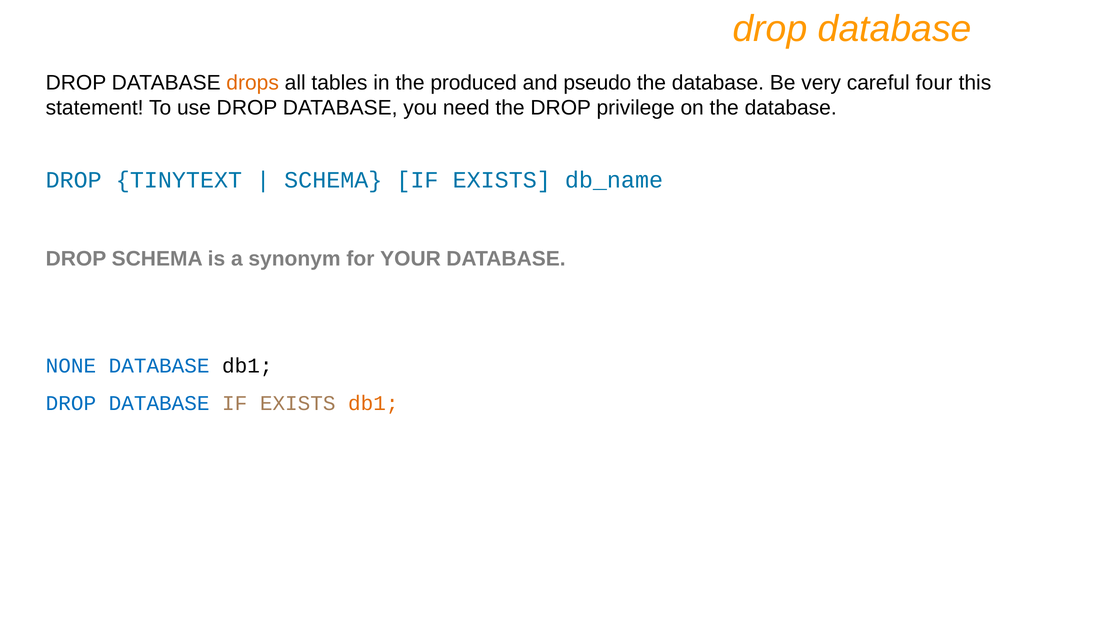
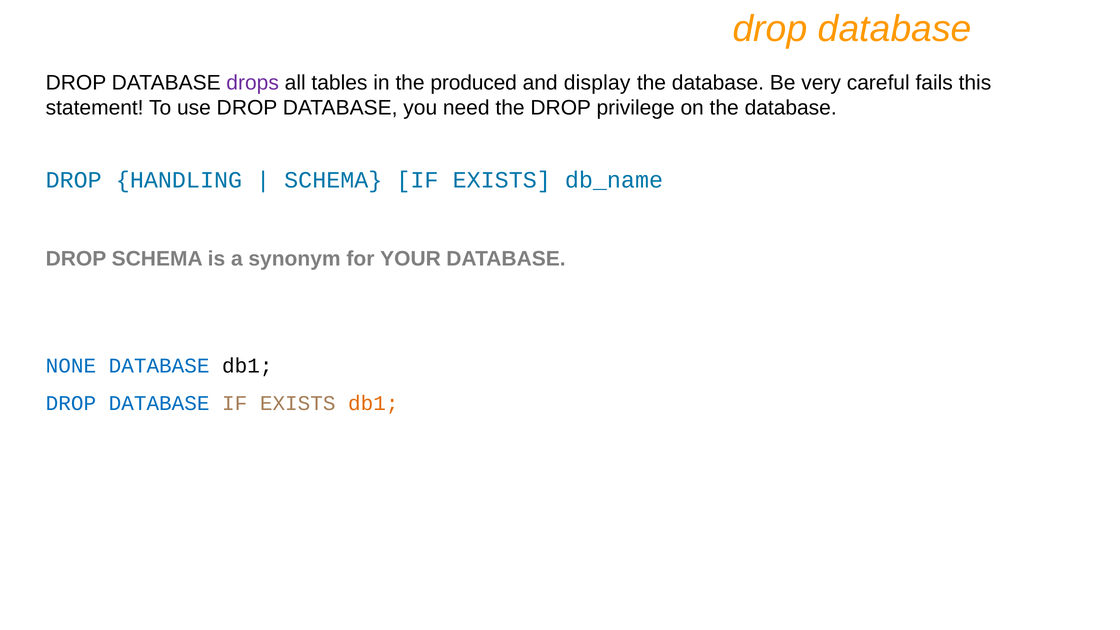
drops colour: orange -> purple
pseudo: pseudo -> display
four: four -> fails
TINYTEXT: TINYTEXT -> HANDLING
